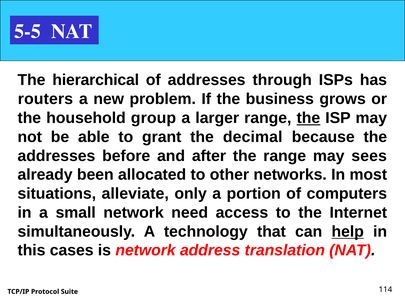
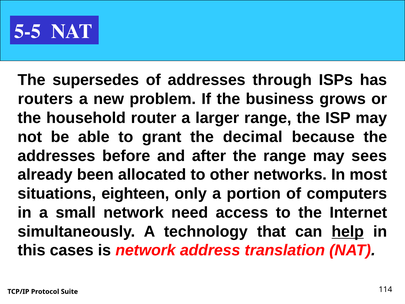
hierarchical: hierarchical -> supersedes
group: group -> router
the at (308, 118) underline: present -> none
alleviate: alleviate -> eighteen
